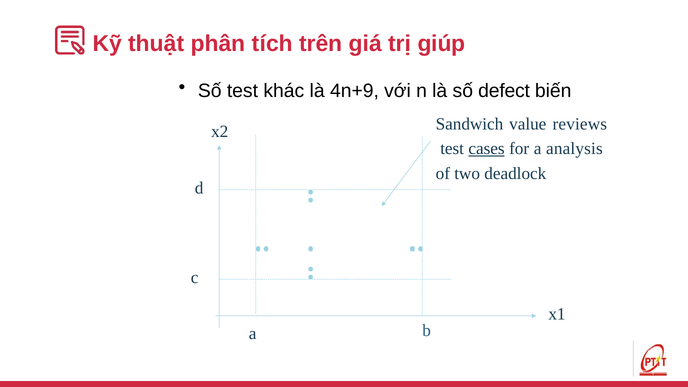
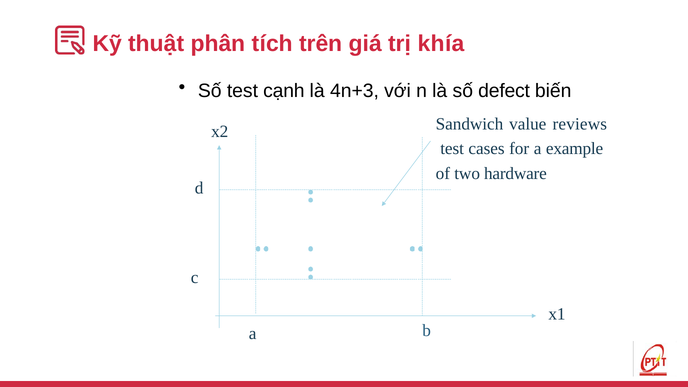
giúp: giúp -> khía
khác: khác -> cạnh
4n+9: 4n+9 -> 4n+3
cases underline: present -> none
analysis: analysis -> example
deadlock: deadlock -> hardware
